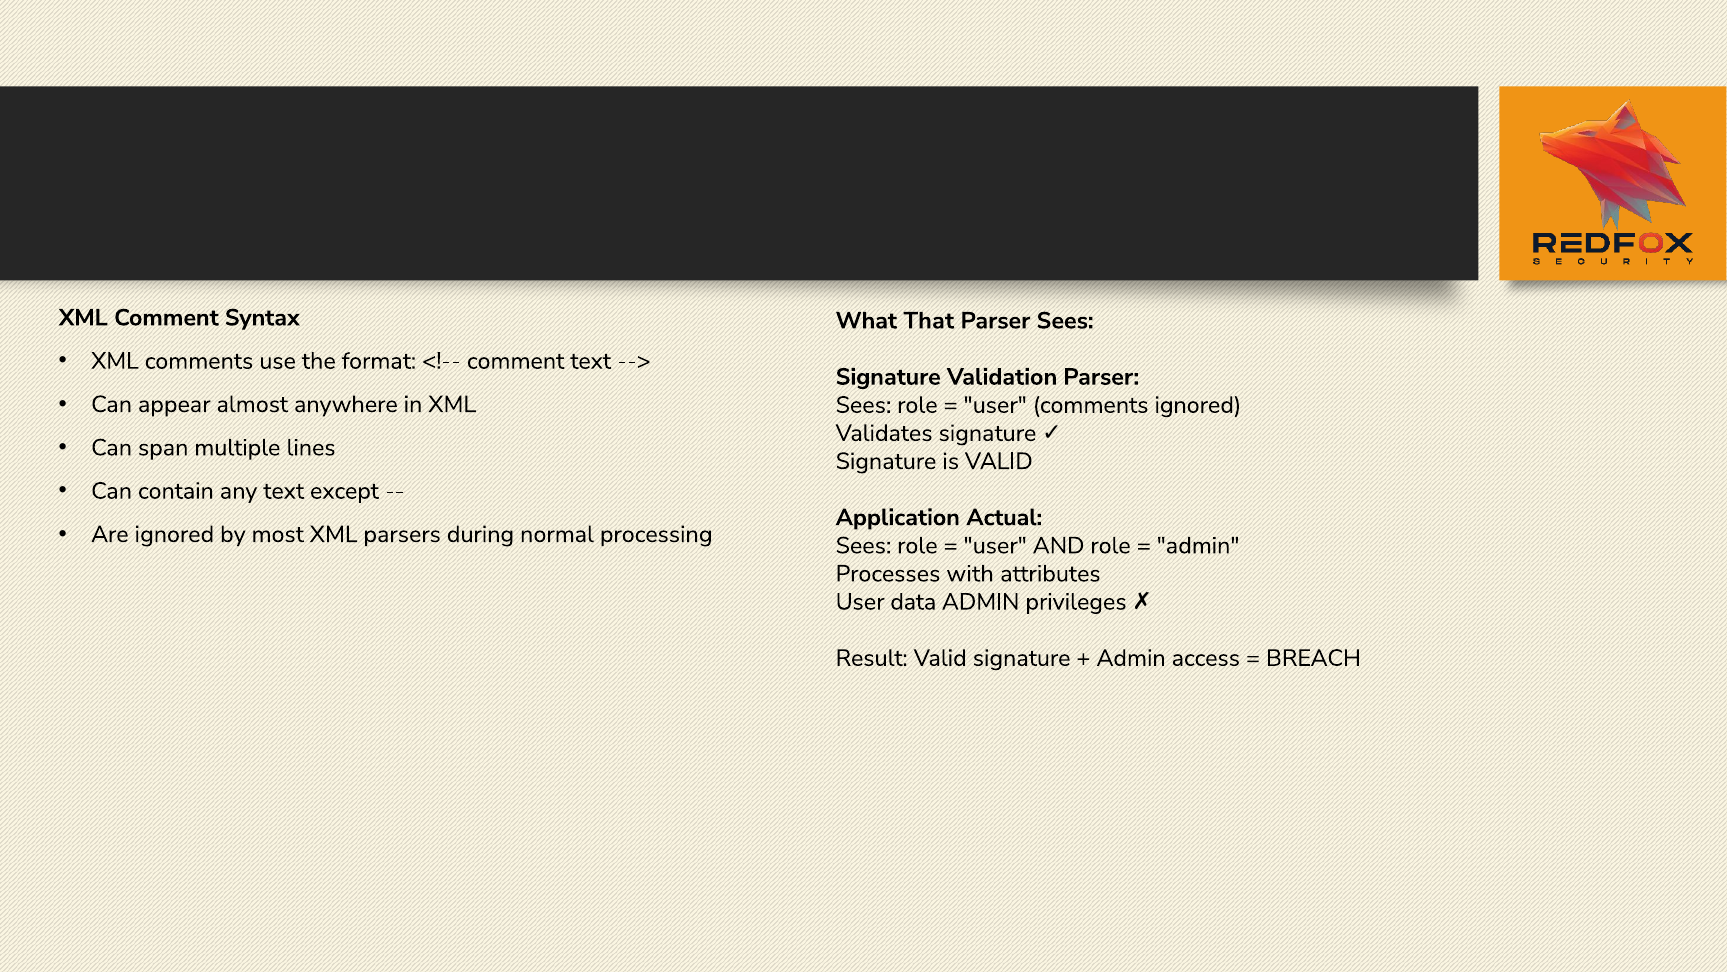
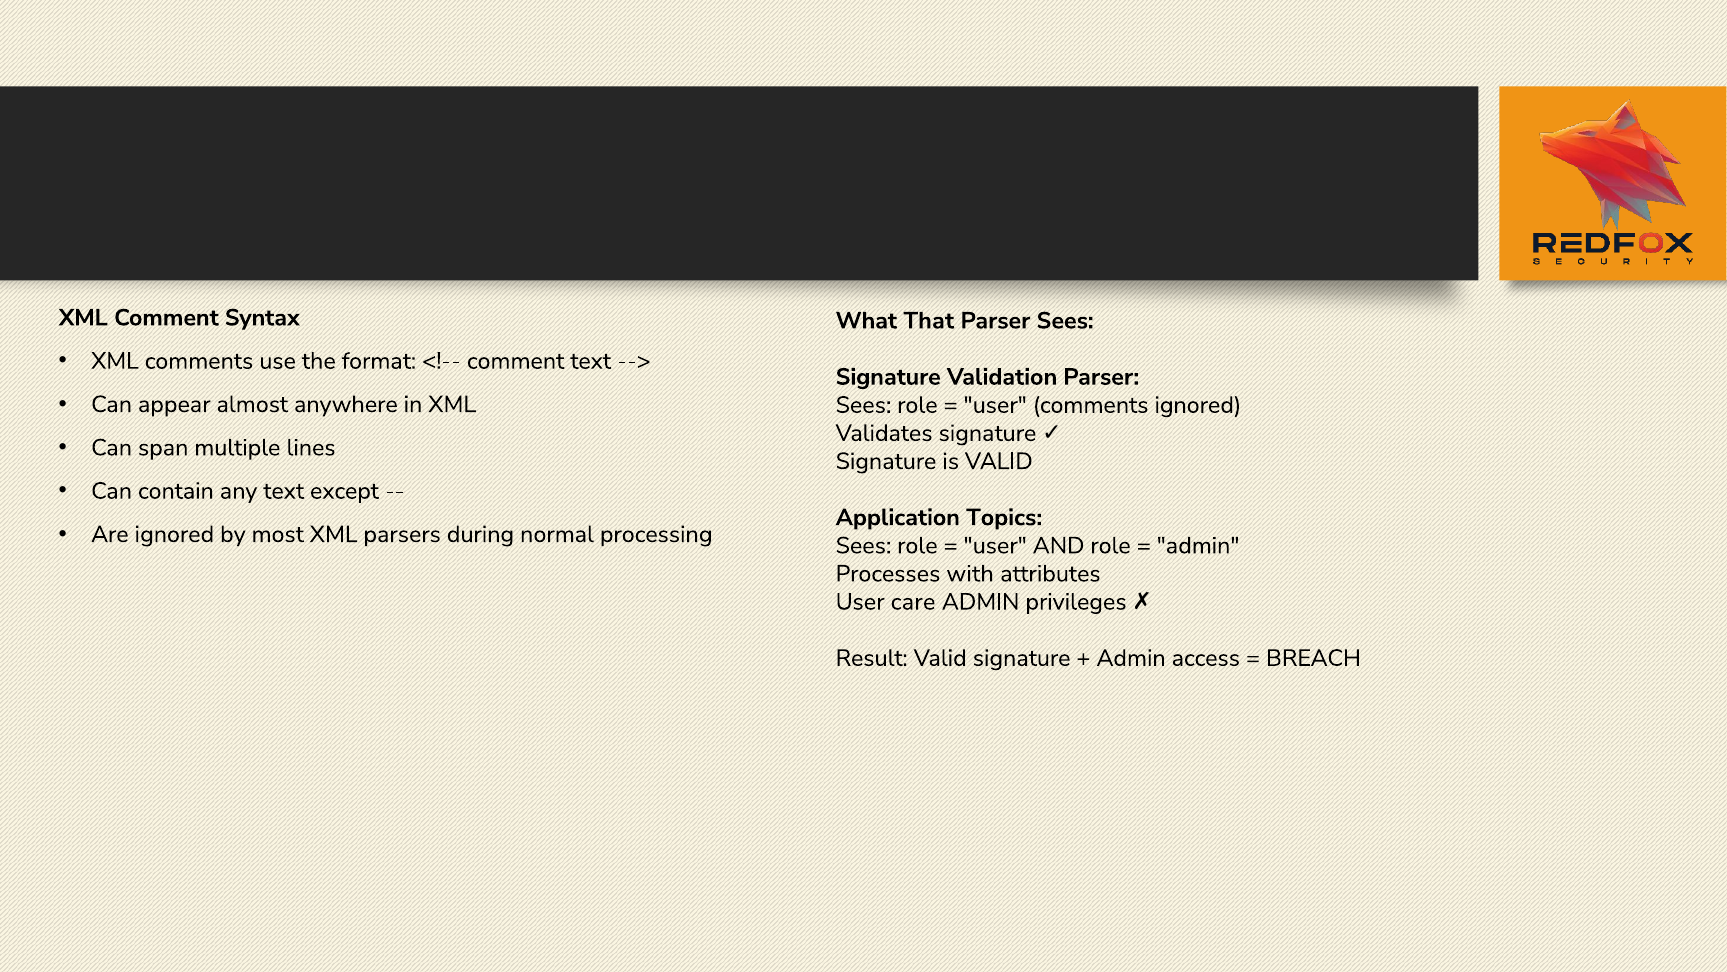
Actual: Actual -> Topics
data: data -> care
